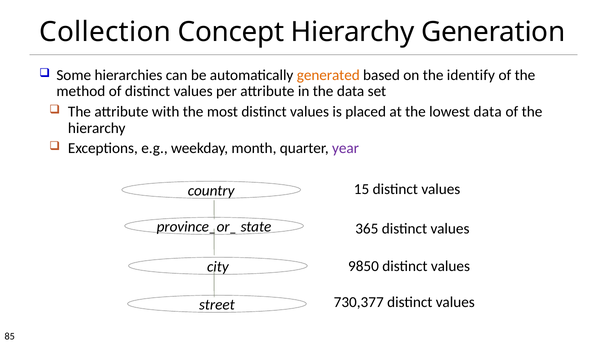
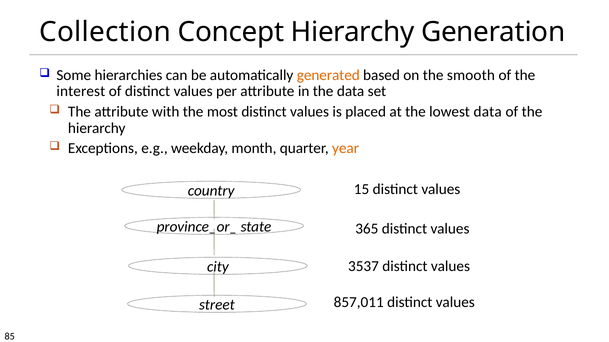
identify: identify -> smooth
method: method -> interest
year colour: purple -> orange
9850: 9850 -> 3537
730,377: 730,377 -> 857,011
